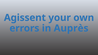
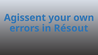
Auprès: Auprès -> Résout
